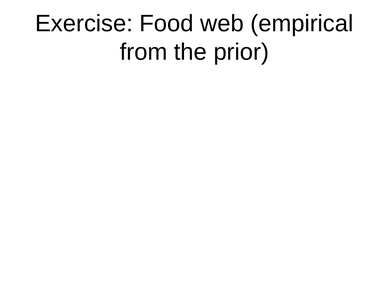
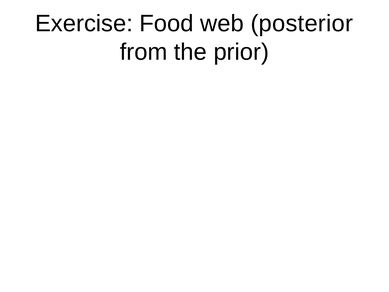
empirical: empirical -> posterior
